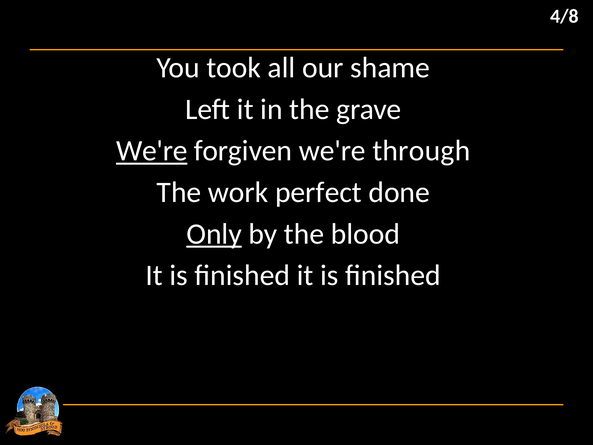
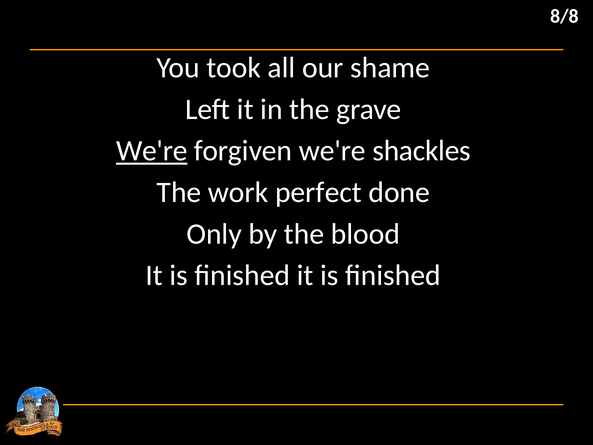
4/8: 4/8 -> 8/8
through: through -> shackles
Only underline: present -> none
